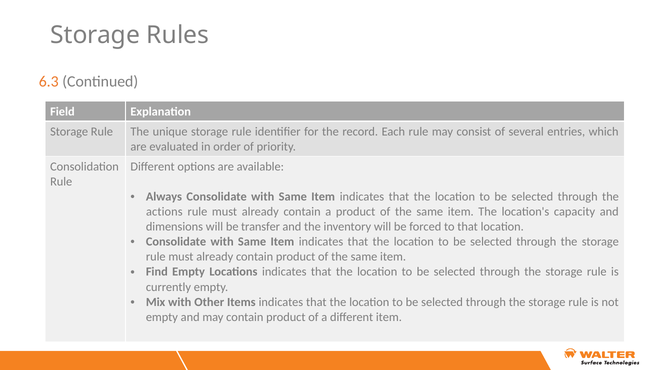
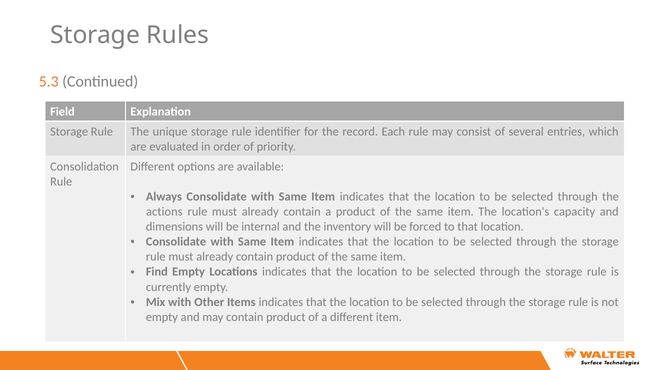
6.3: 6.3 -> 5.3
transfer: transfer -> internal
